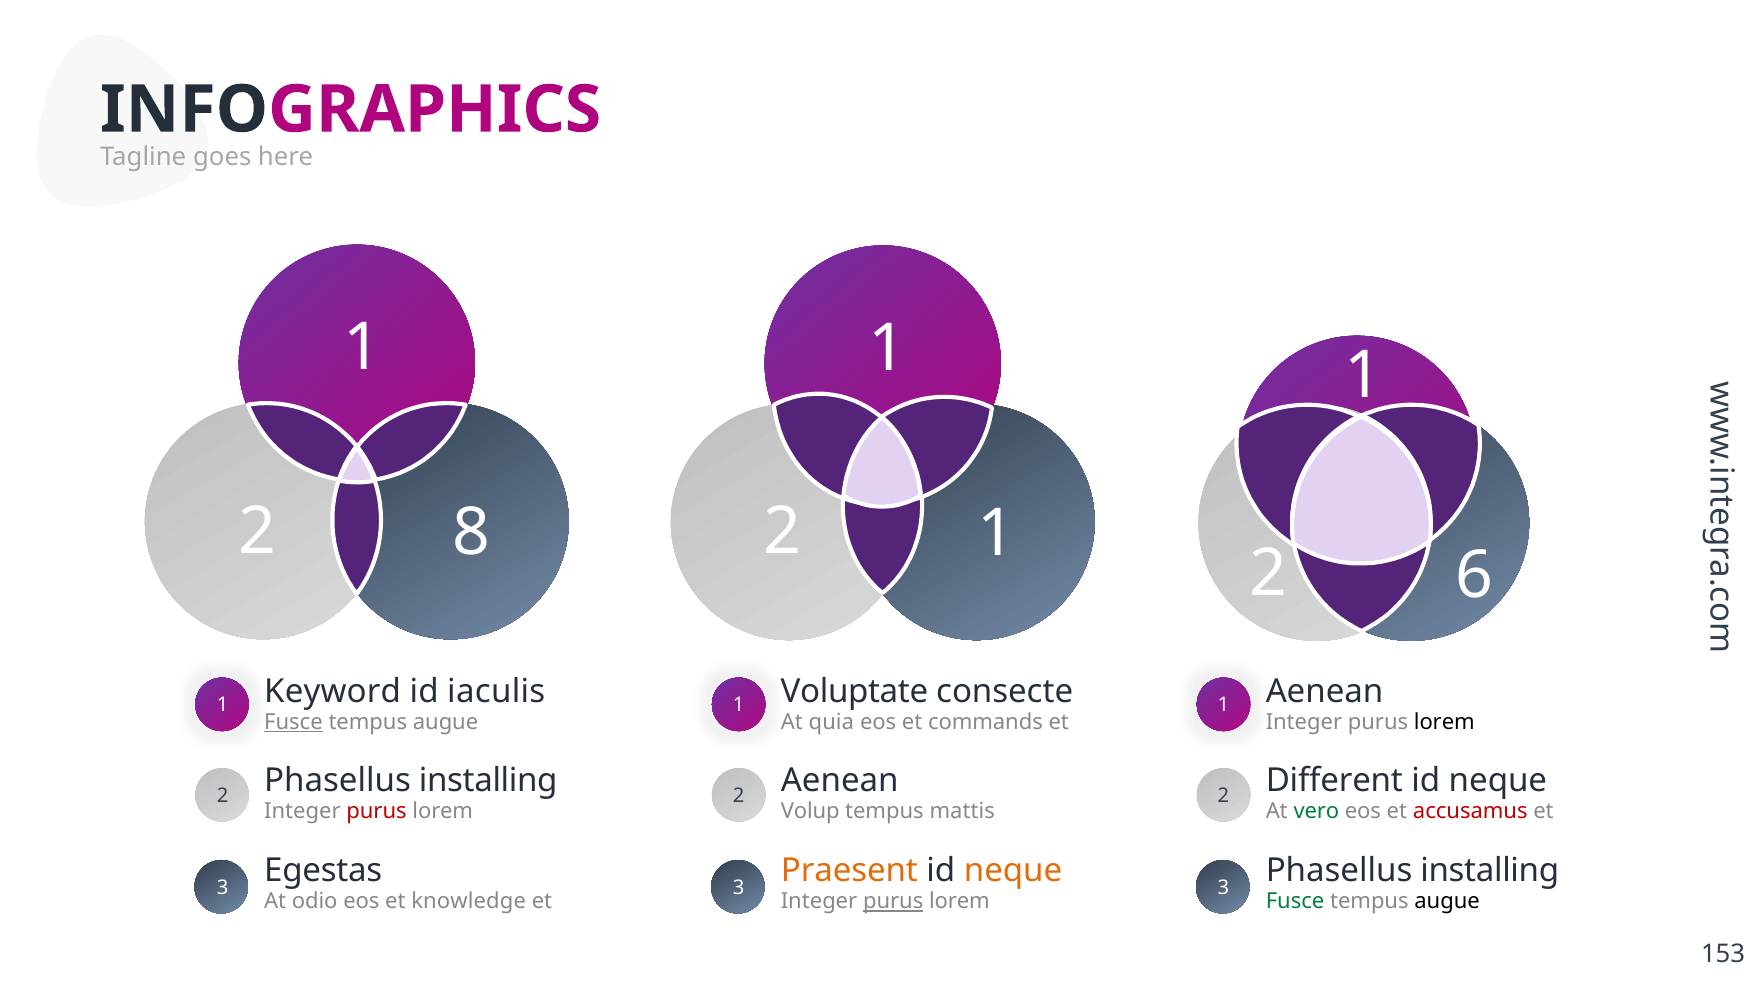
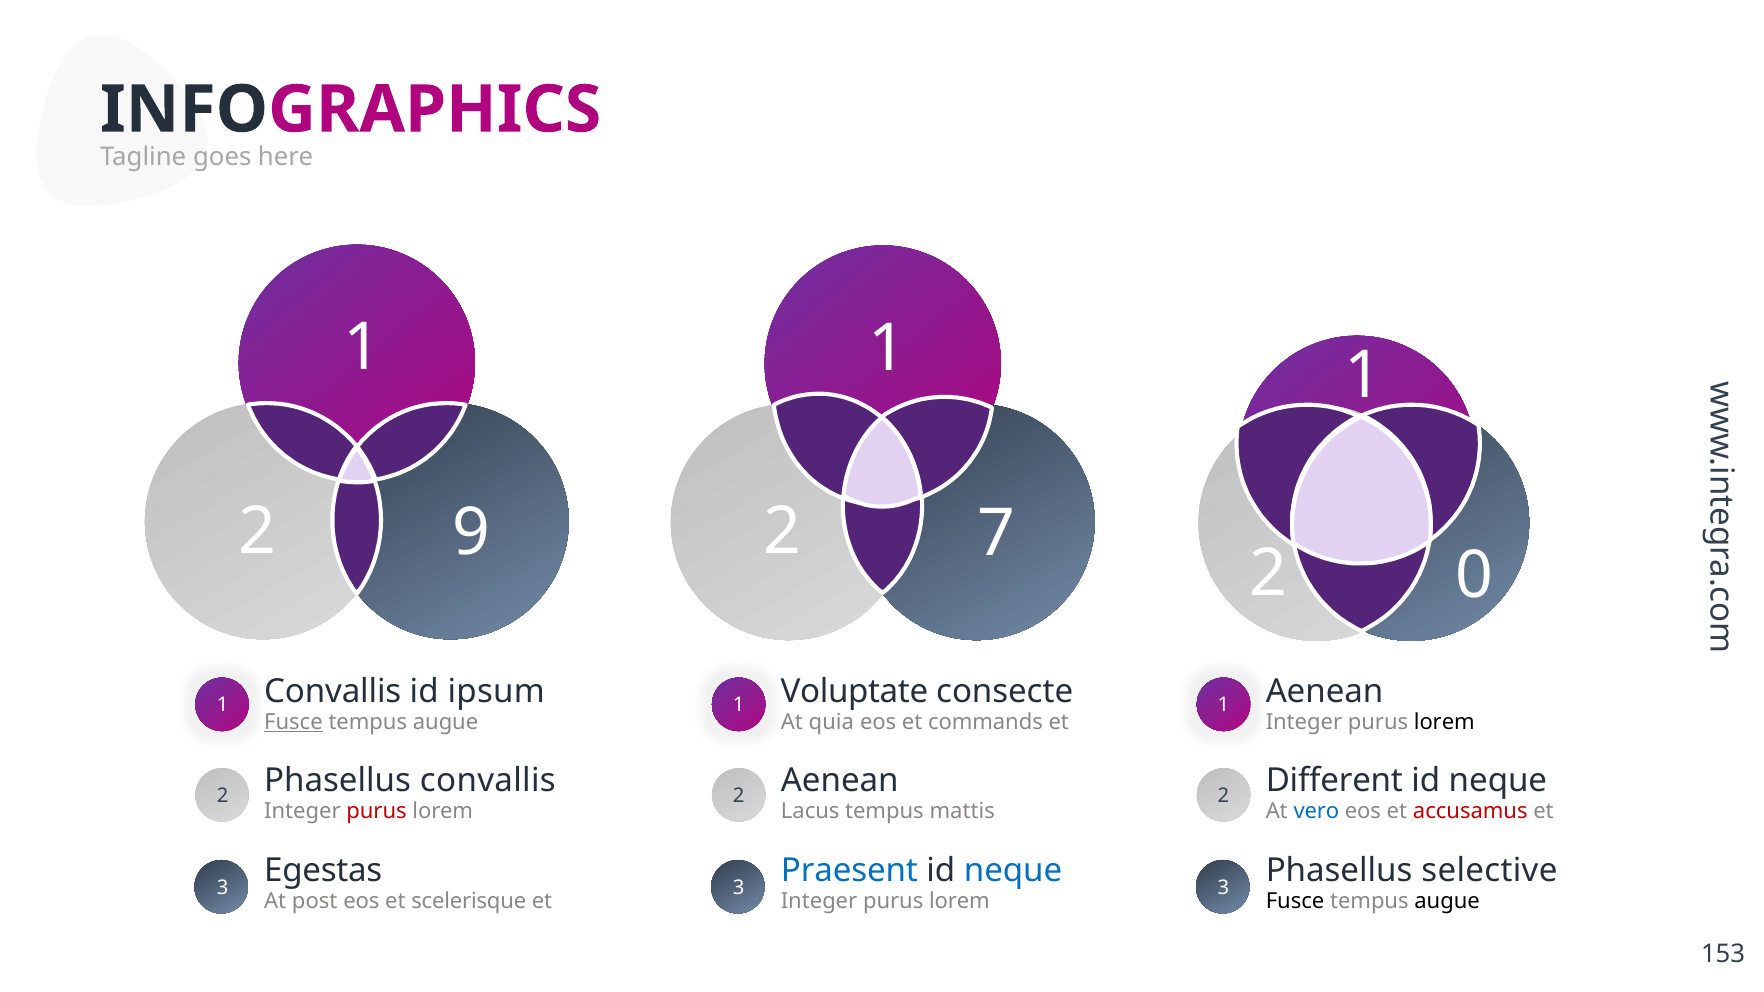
8: 8 -> 9
2 1: 1 -> 7
6: 6 -> 0
Keyword at (333, 691): Keyword -> Convallis
iaculis: iaculis -> ipsum
installing at (488, 781): installing -> convallis
Volup: Volup -> Lacus
vero colour: green -> blue
Praesent colour: orange -> blue
neque at (1013, 871) colour: orange -> blue
installing at (1490, 871): installing -> selective
odio: odio -> post
knowledge: knowledge -> scelerisque
purus at (893, 902) underline: present -> none
Fusce at (1295, 902) colour: green -> black
